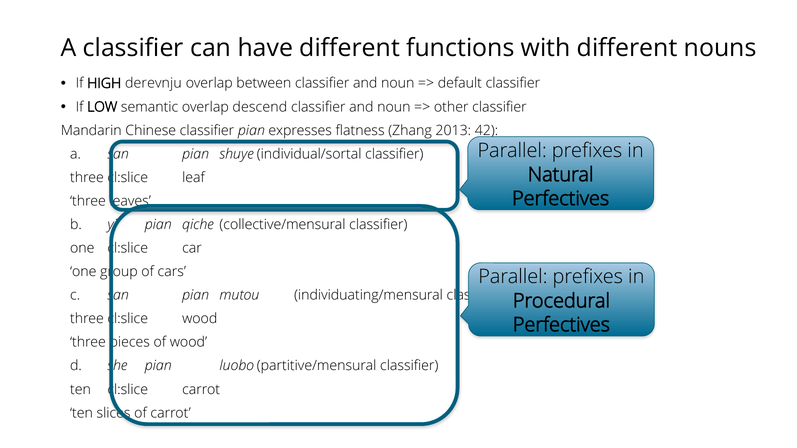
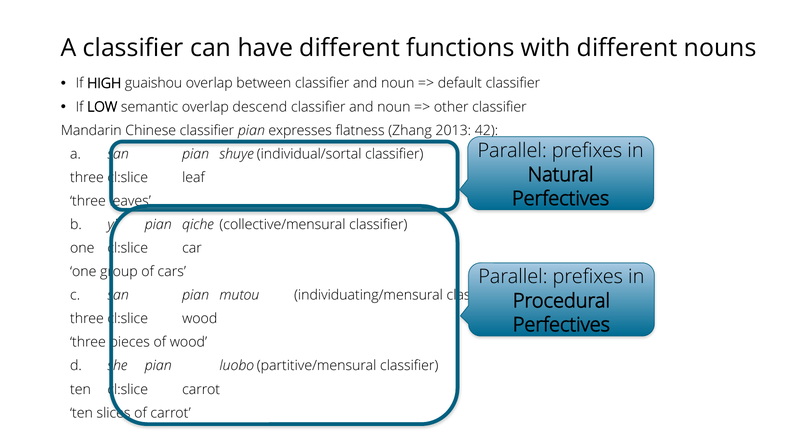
derevnju: derevnju -> guaishou
